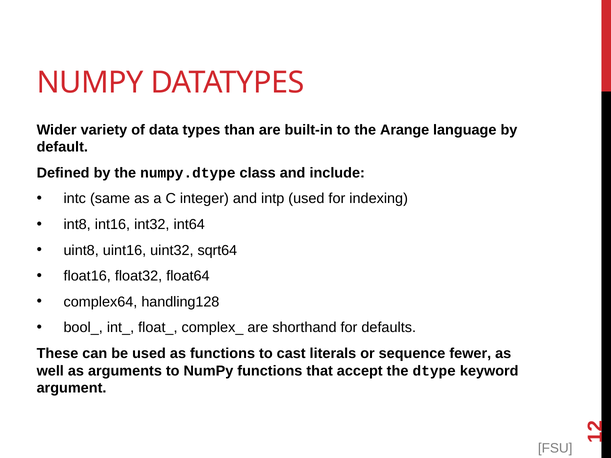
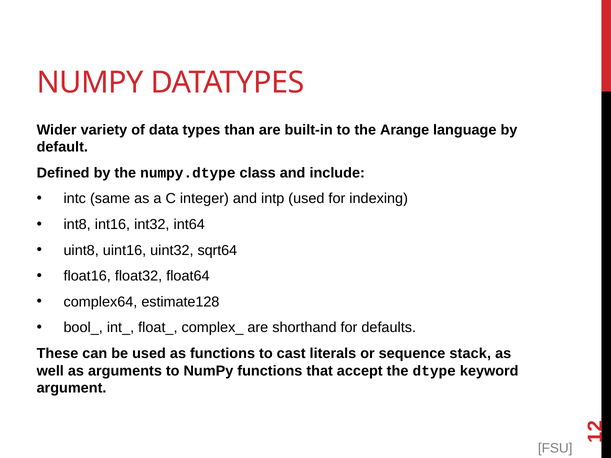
handling128: handling128 -> estimate128
fewer: fewer -> stack
